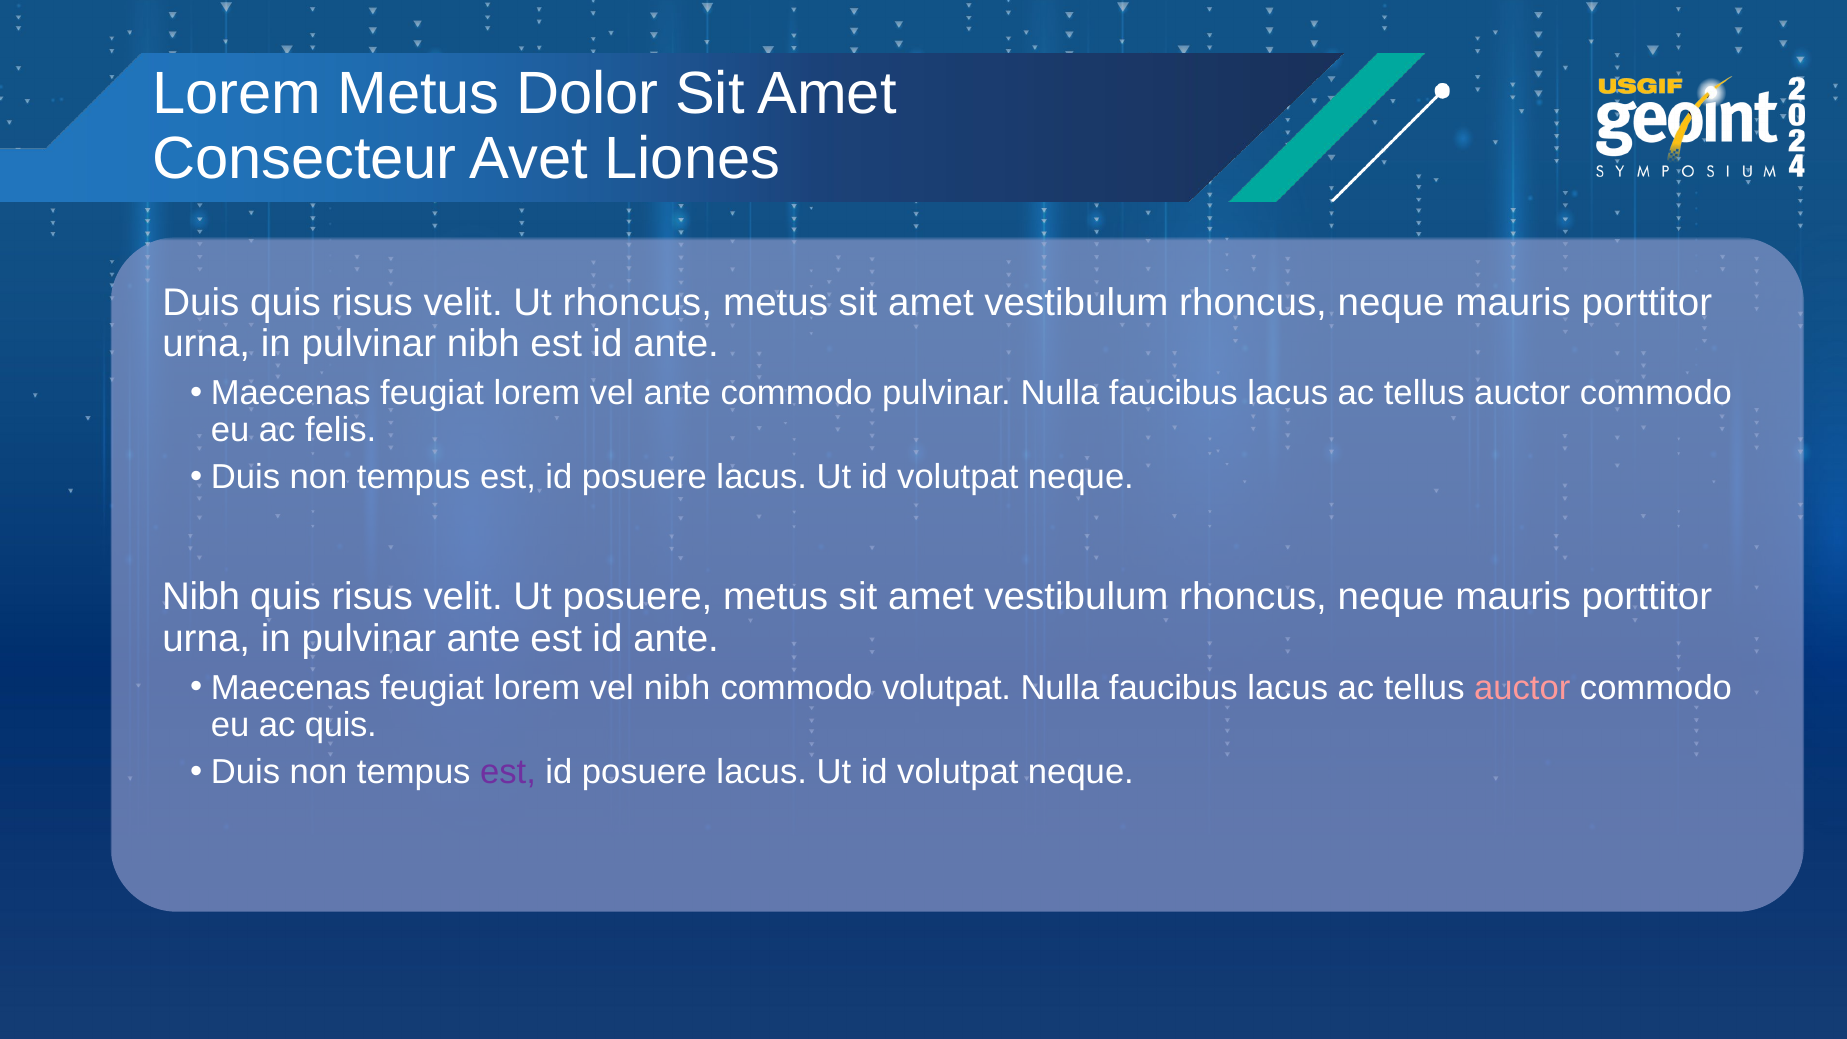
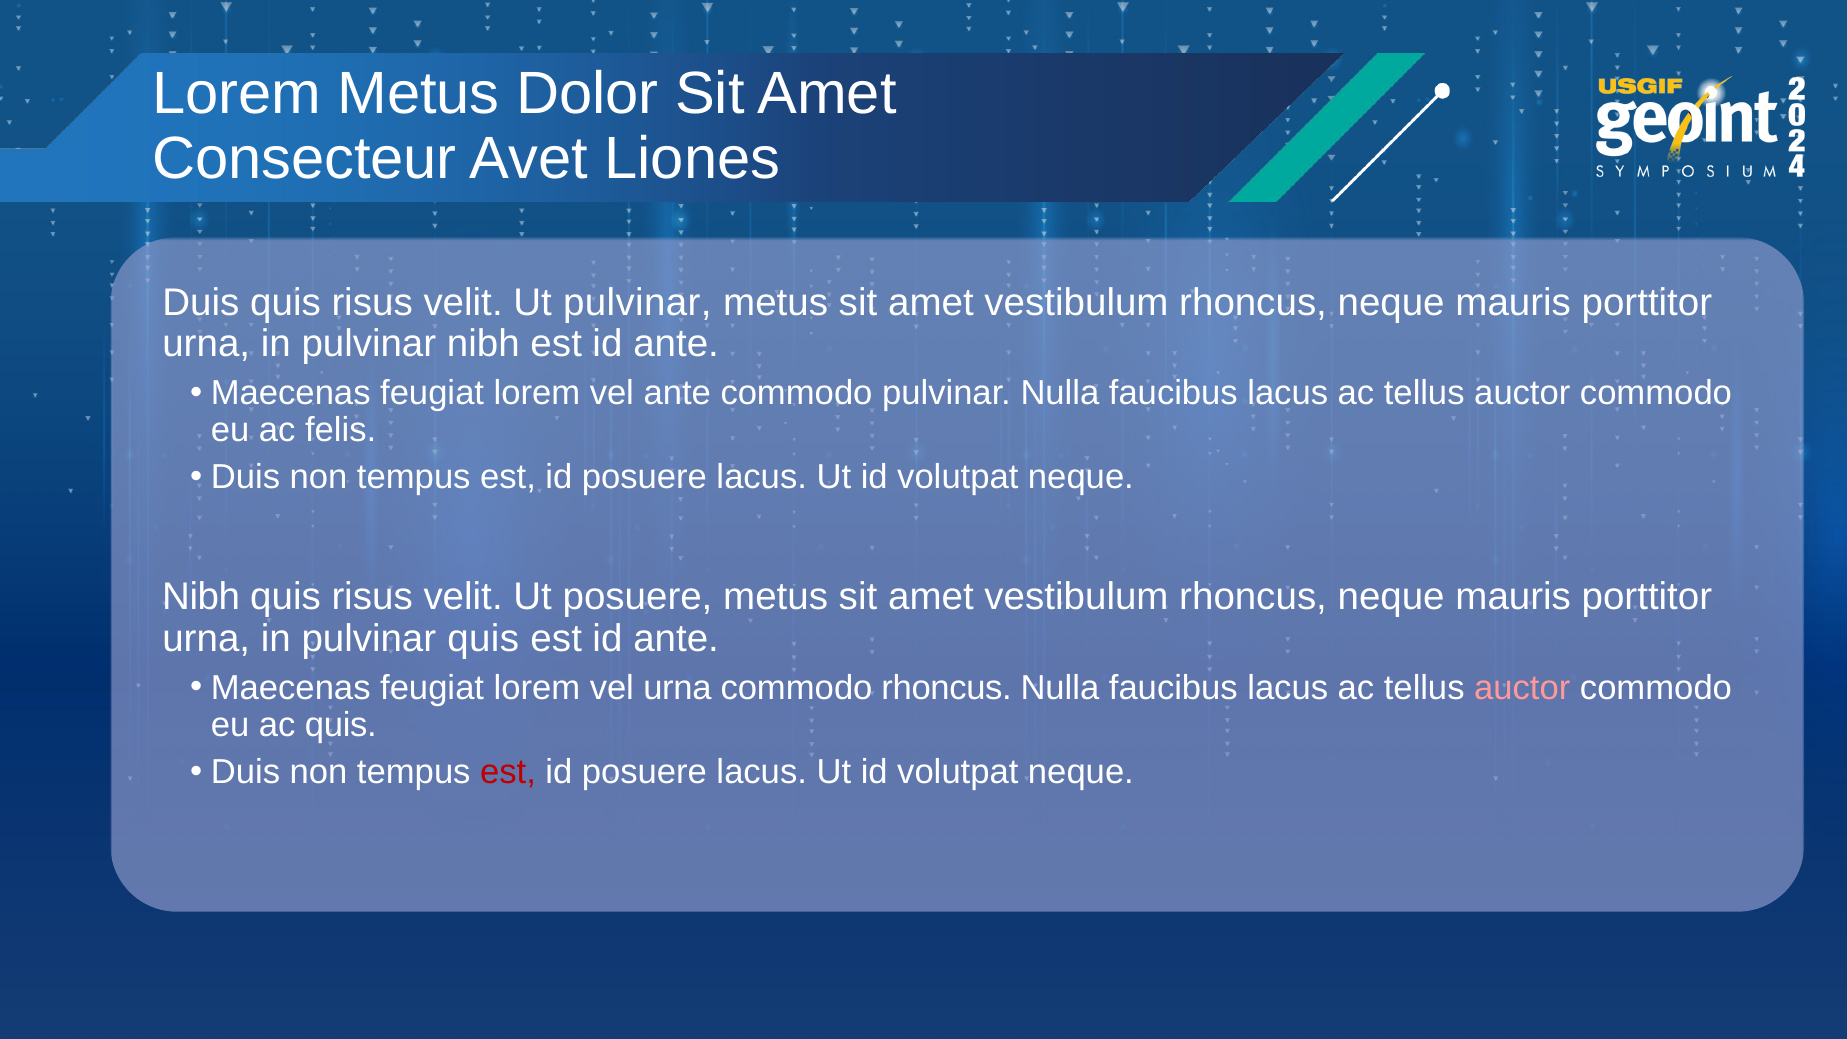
Ut rhoncus: rhoncus -> pulvinar
pulvinar ante: ante -> quis
vel nibh: nibh -> urna
commodo volutpat: volutpat -> rhoncus
est at (508, 772) colour: purple -> red
